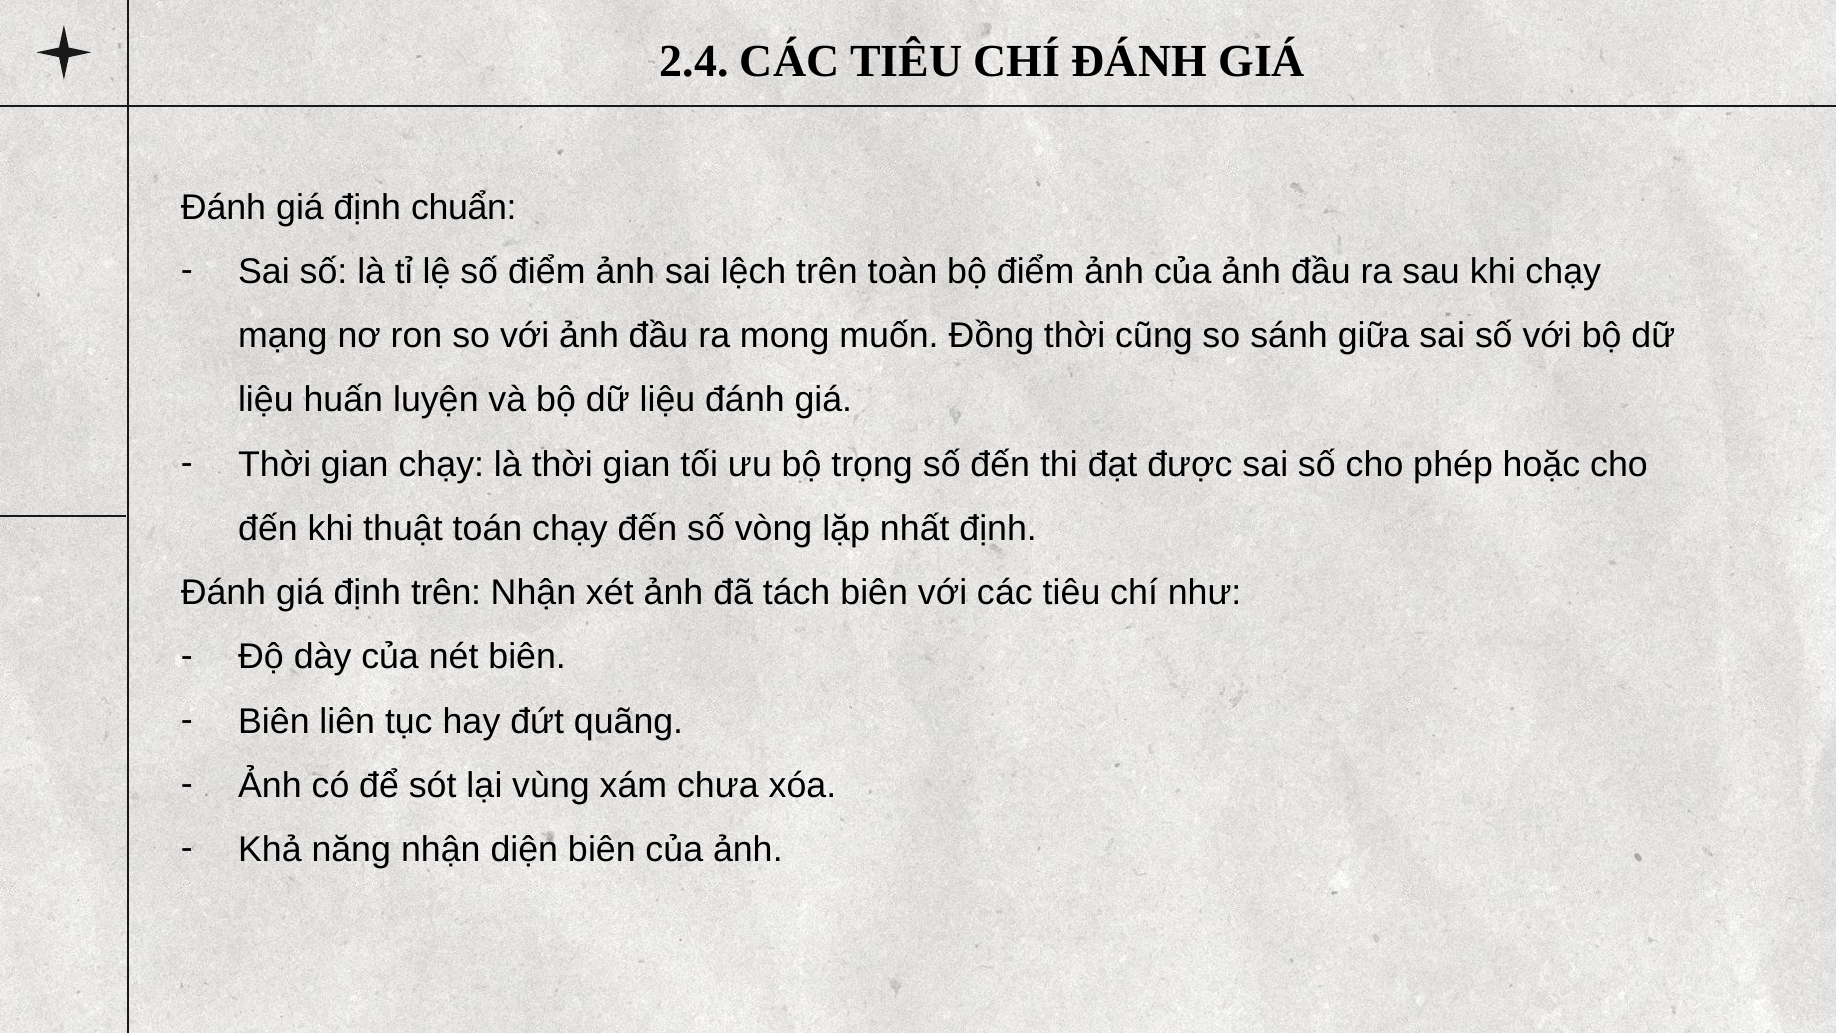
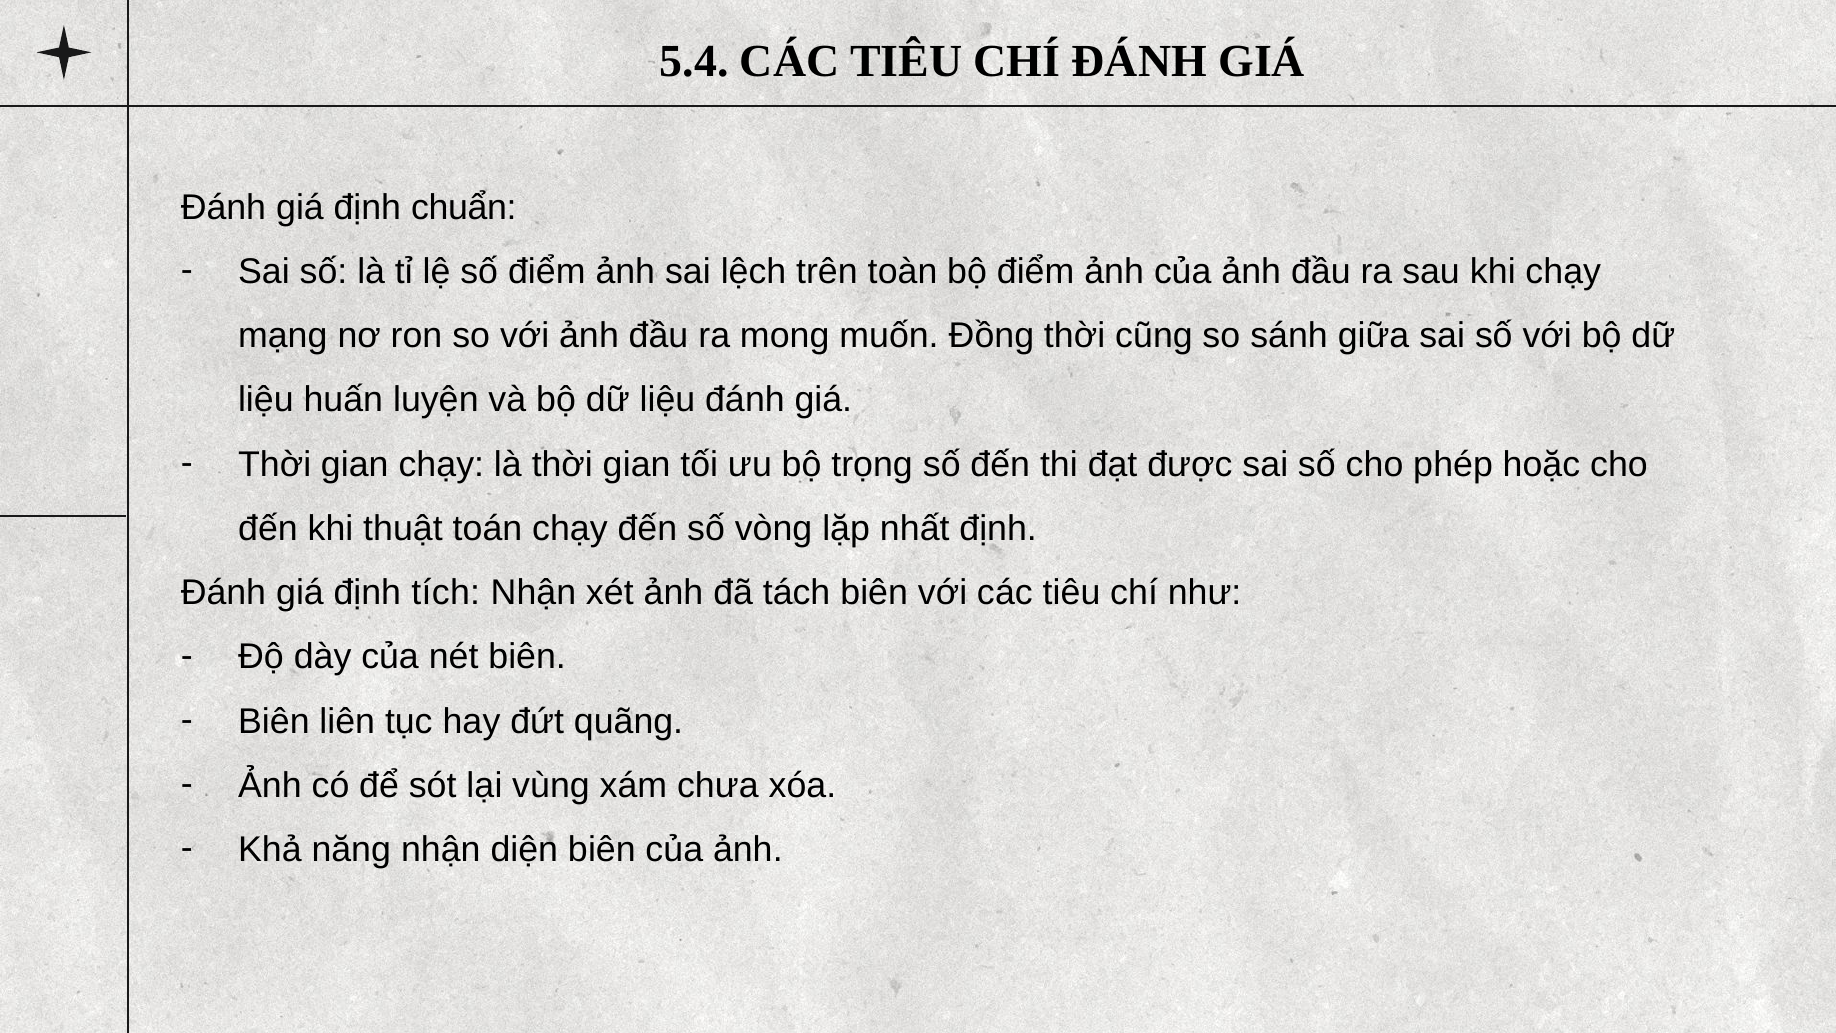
2.4: 2.4 -> 5.4
định trên: trên -> tích
